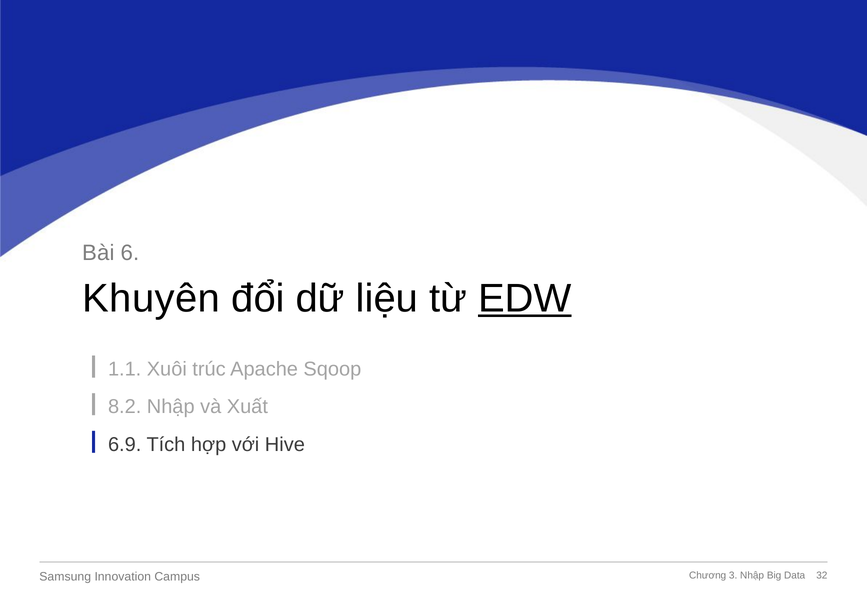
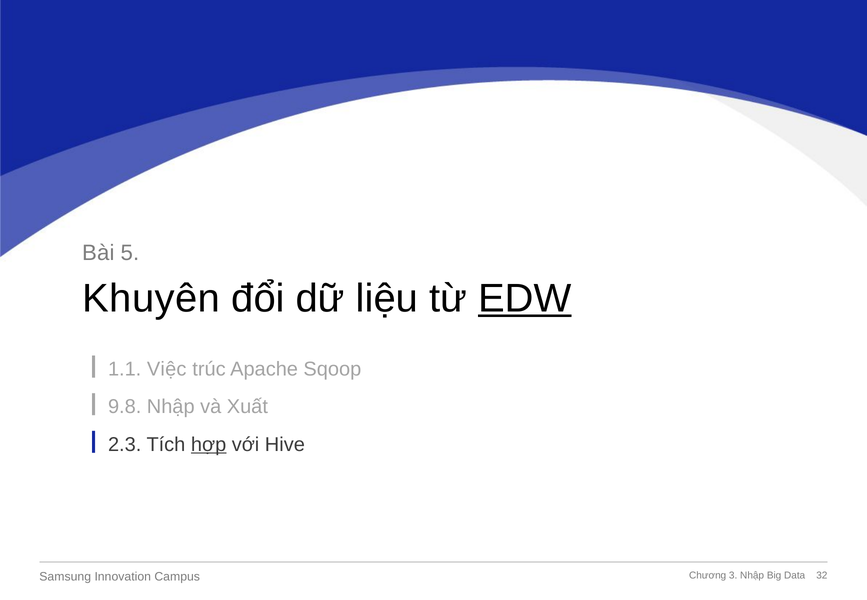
6: 6 -> 5
Xuôi: Xuôi -> Việc
8.2: 8.2 -> 9.8
6.9: 6.9 -> 2.3
hợp underline: none -> present
